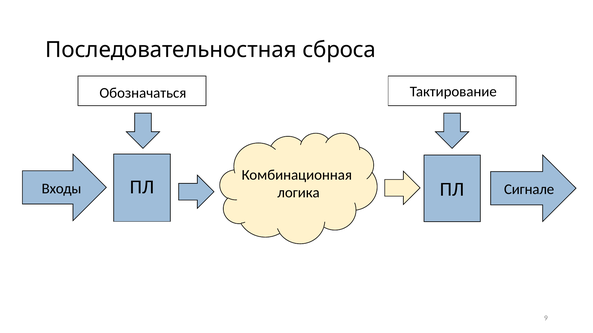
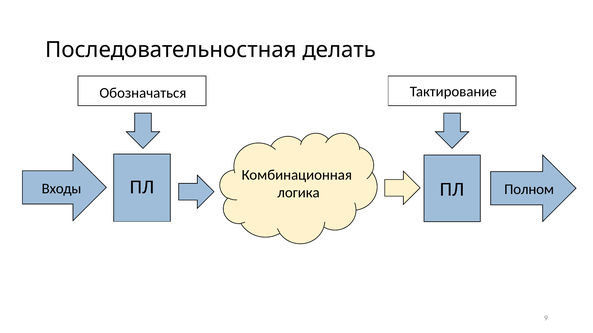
сброса: сброса -> делать
Сигнале: Сигнале -> Полном
